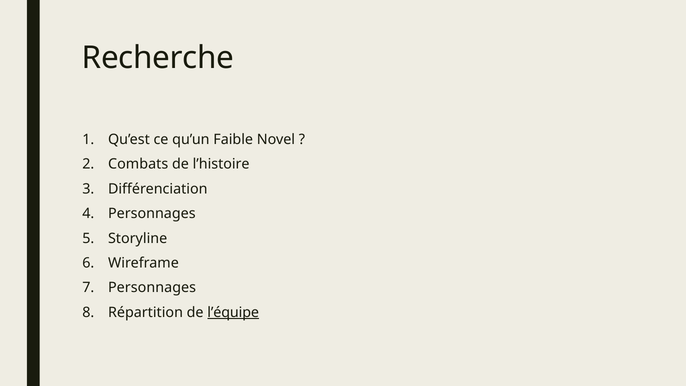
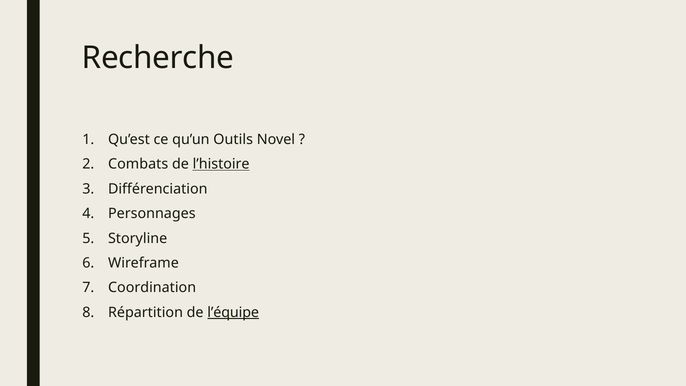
Faible: Faible -> Outils
l’histoire underline: none -> present
Personnages at (152, 288): Personnages -> Coordination
